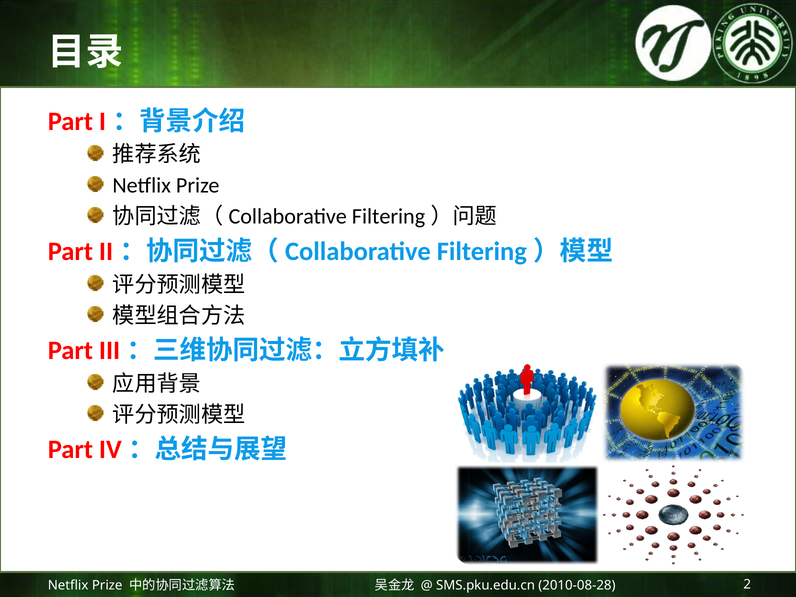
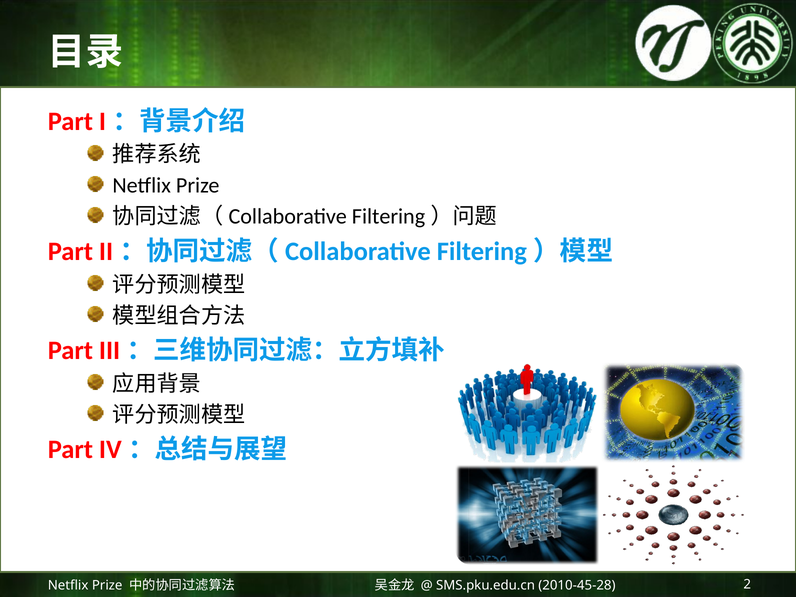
2010-08-28: 2010-08-28 -> 2010-45-28
